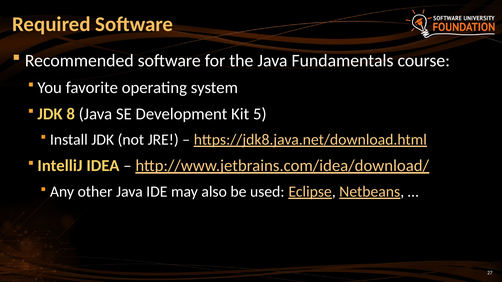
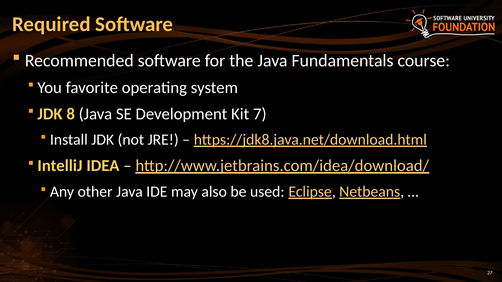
5: 5 -> 7
